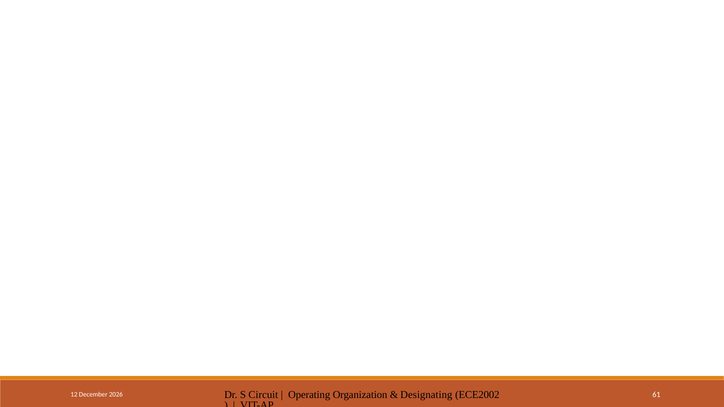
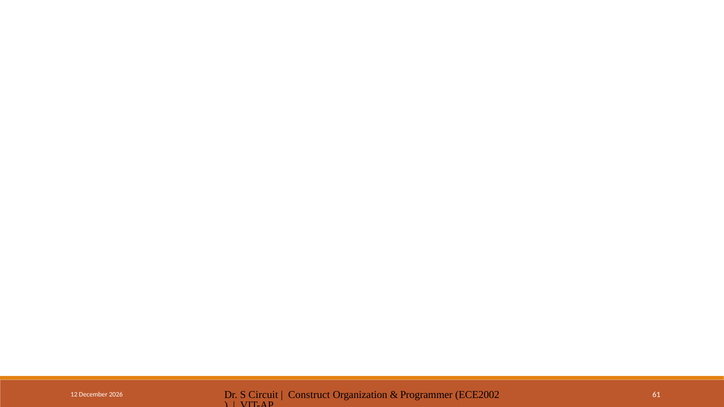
Operating: Operating -> Construct
Designating: Designating -> Programmer
